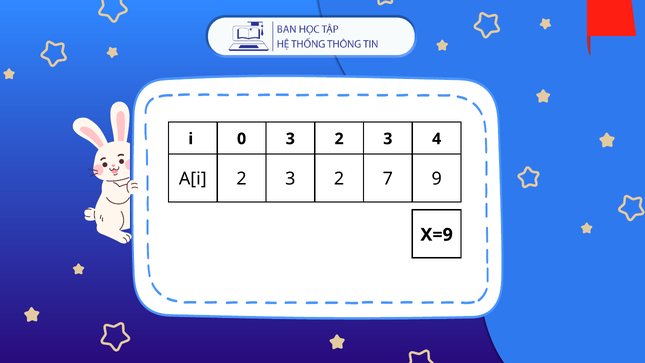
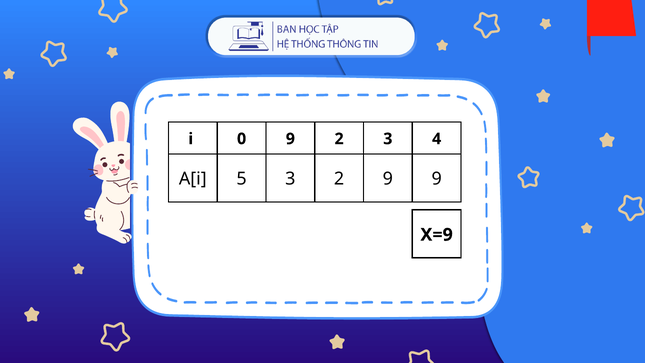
0 3: 3 -> 9
A[i 2: 2 -> 5
2 7: 7 -> 9
